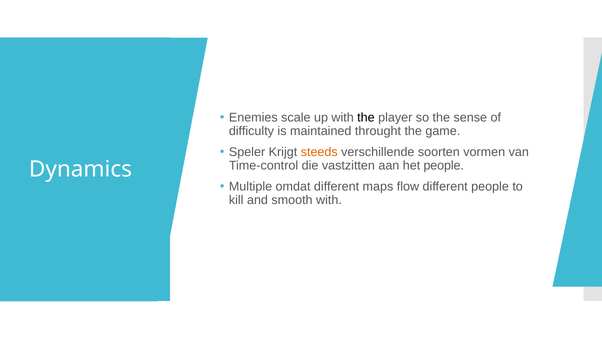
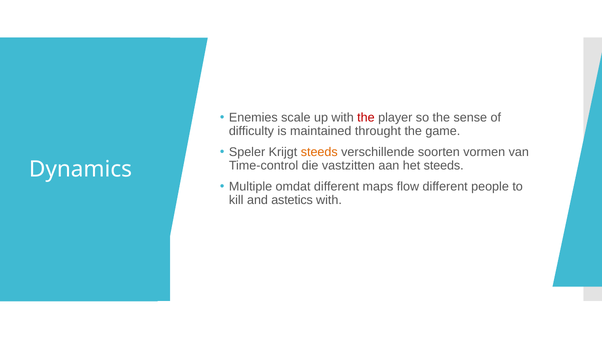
the at (366, 117) colour: black -> red
het people: people -> steeds
smooth: smooth -> astetics
